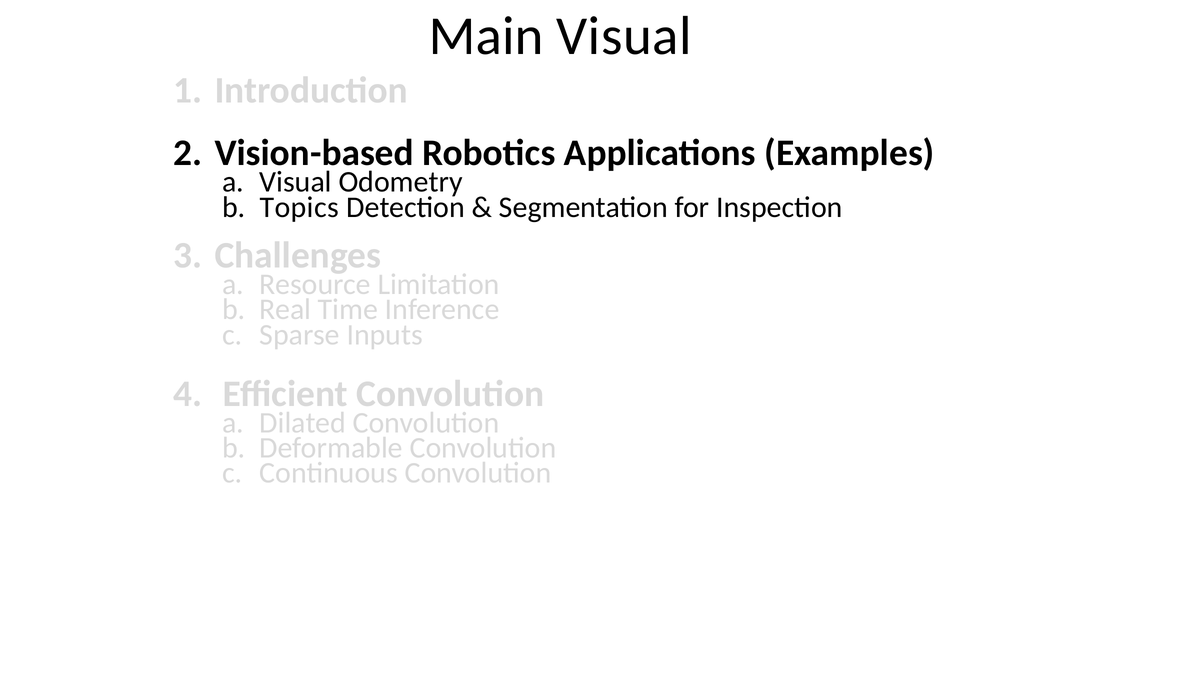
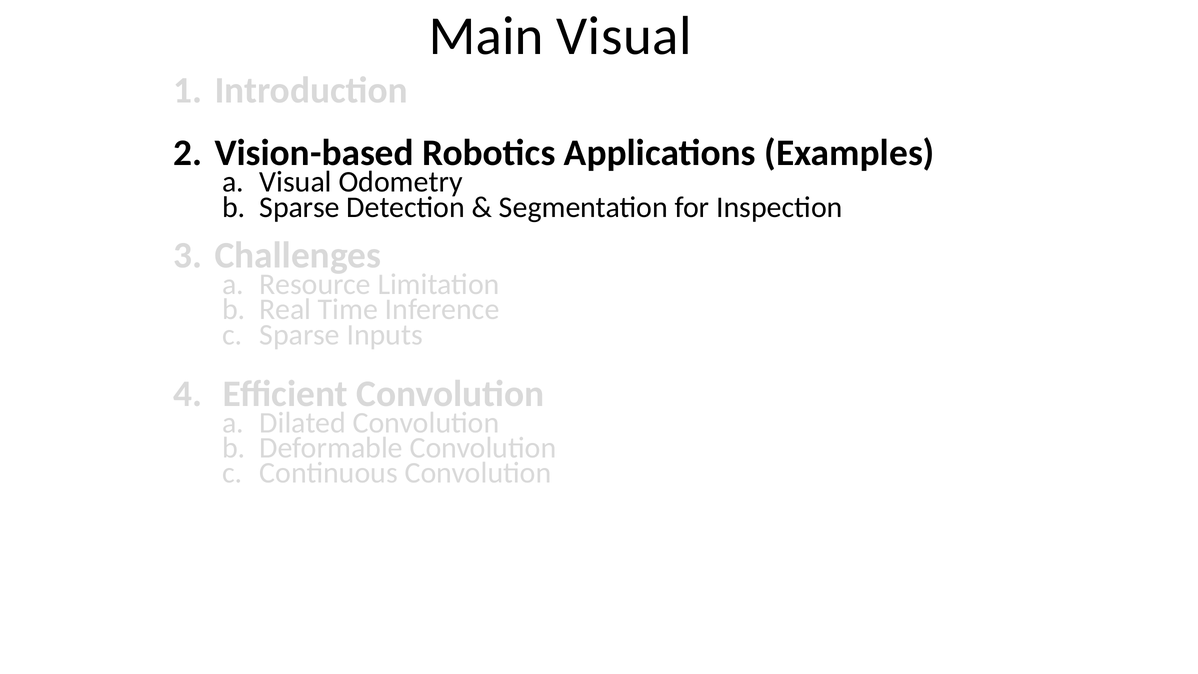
Topics at (299, 207): Topics -> Sparse
